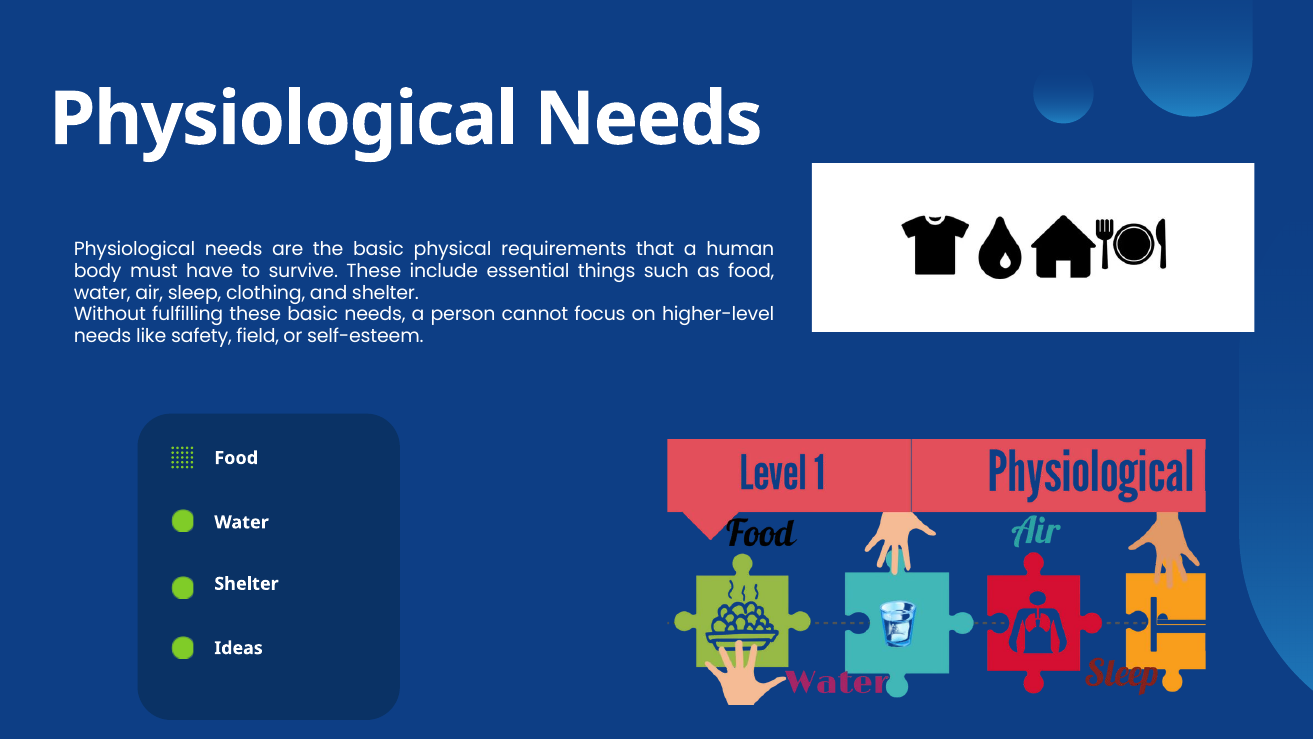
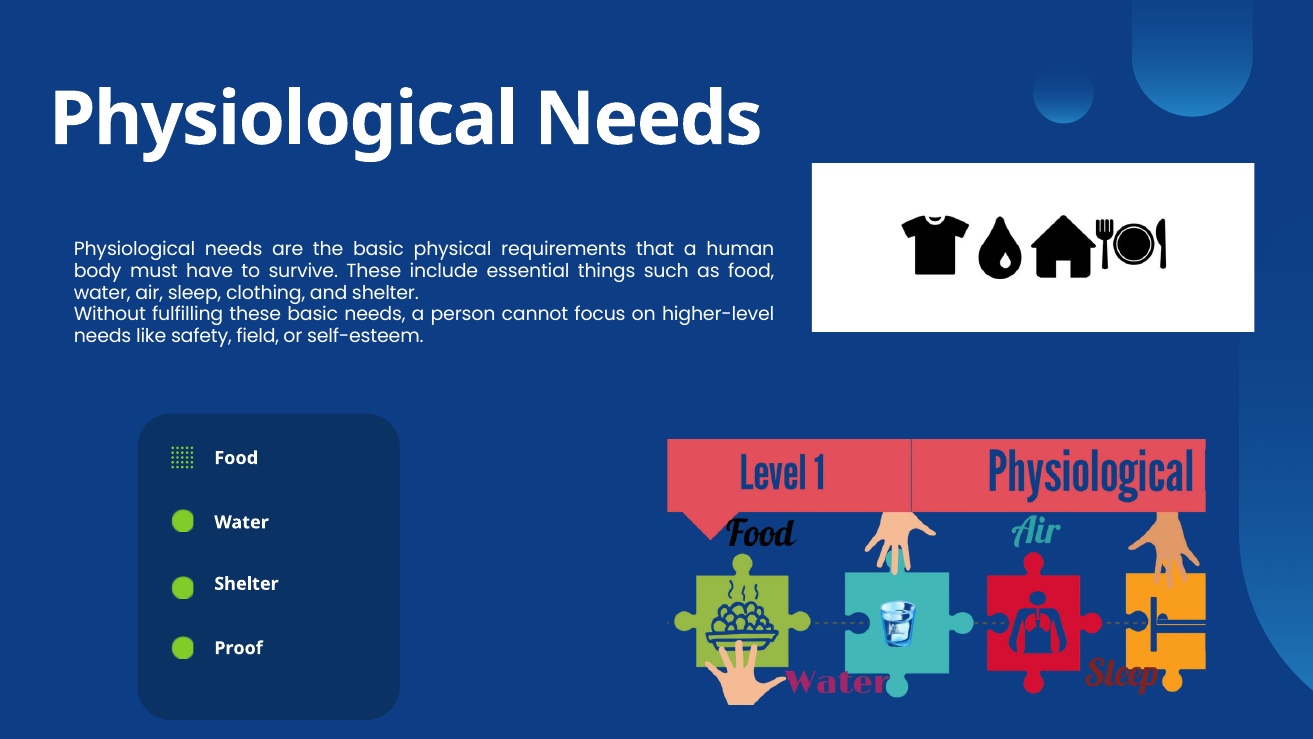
Ideas: Ideas -> Proof
